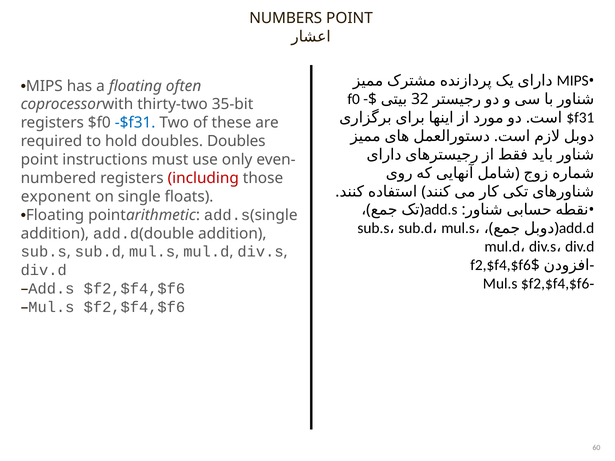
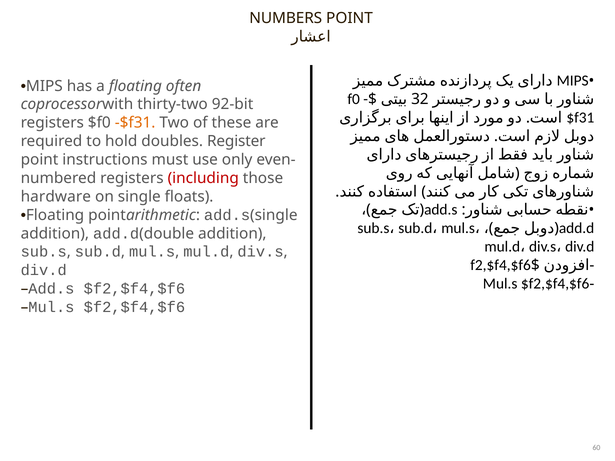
35-bit: 35-bit -> 92-bit
-$f31 colour: blue -> orange
doubles Doubles: Doubles -> Register
exponent: exponent -> hardware
